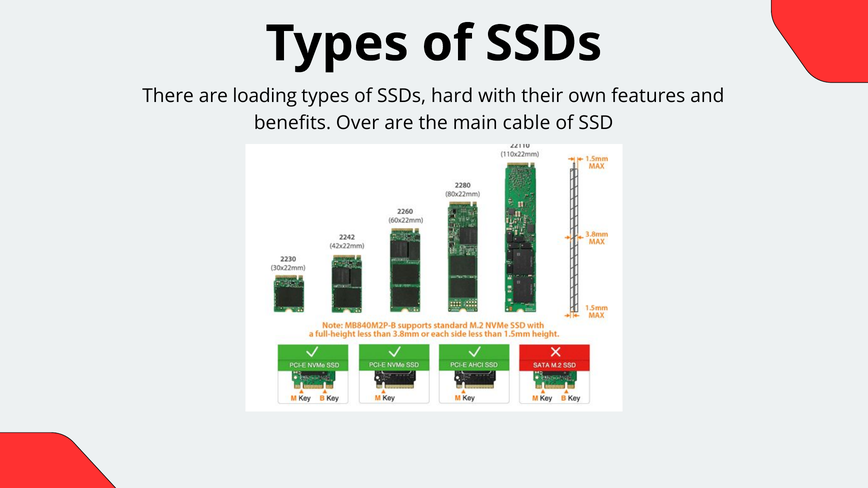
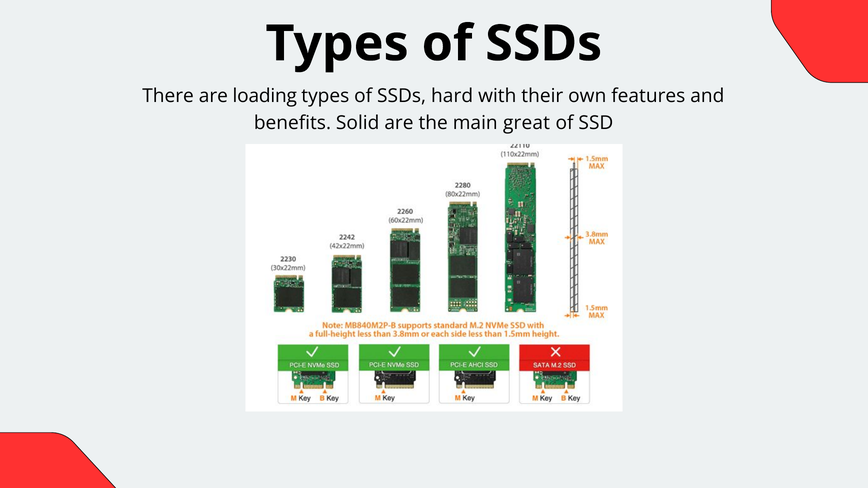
Over: Over -> Solid
cable: cable -> great
